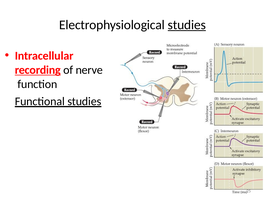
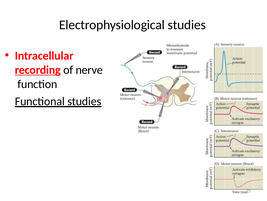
studies at (187, 25) underline: present -> none
